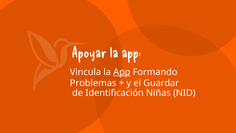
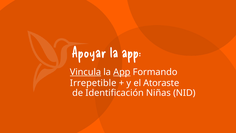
Vincula underline: none -> present
Problemas: Problemas -> Irrepetible
Guardar: Guardar -> Atoraste
